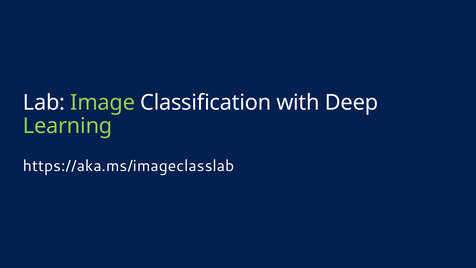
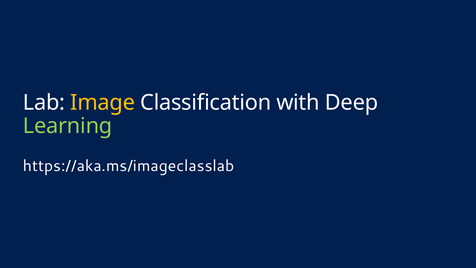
Image colour: light green -> yellow
